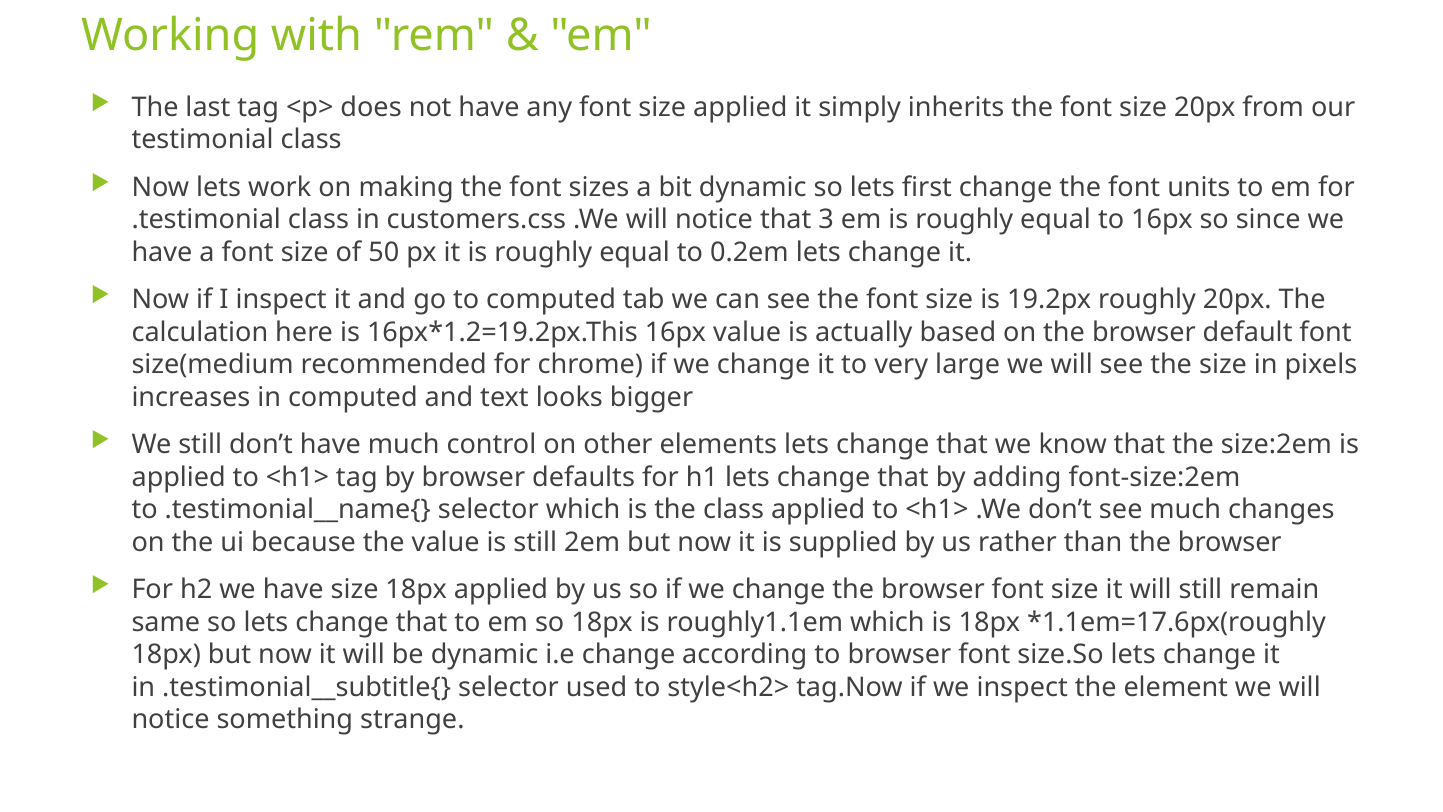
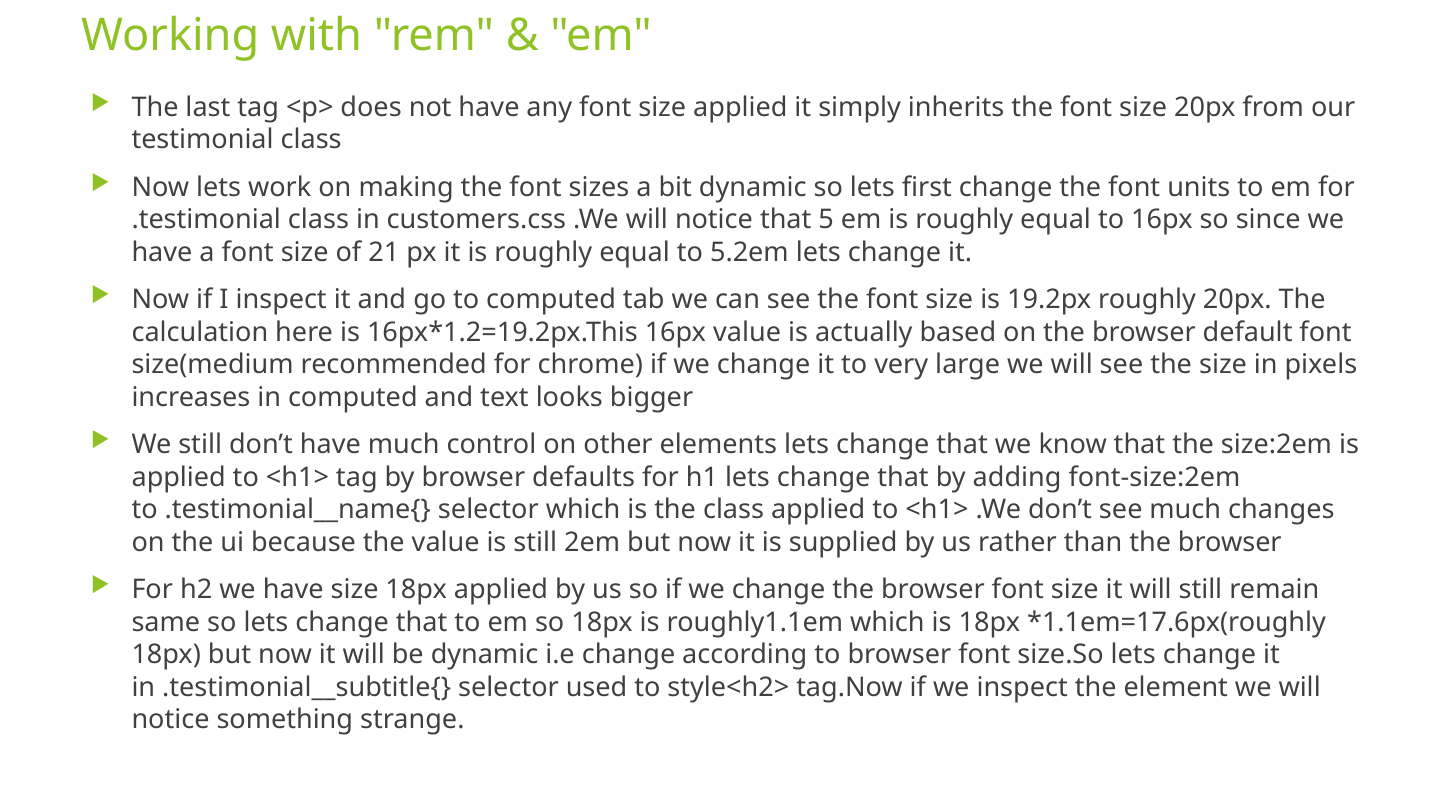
3: 3 -> 5
50: 50 -> 21
0.2em: 0.2em -> 5.2em
